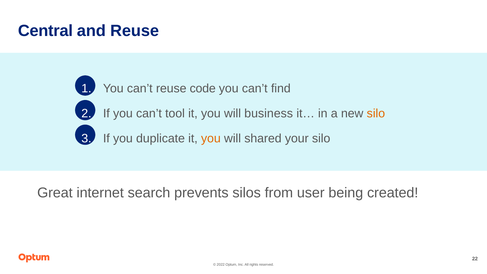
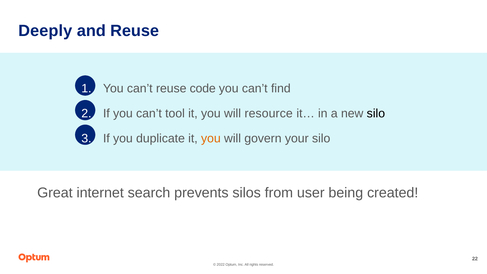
Central: Central -> Deeply
business: business -> resource
silo at (376, 113) colour: orange -> black
shared: shared -> govern
